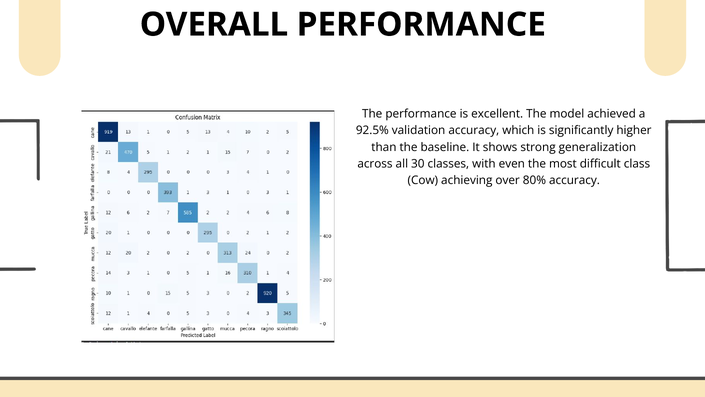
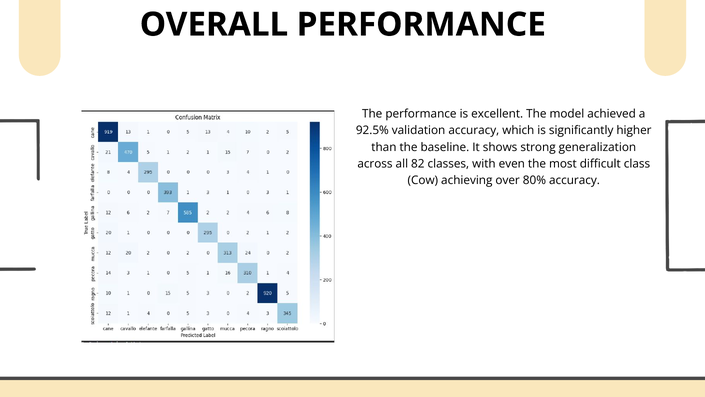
30: 30 -> 82
